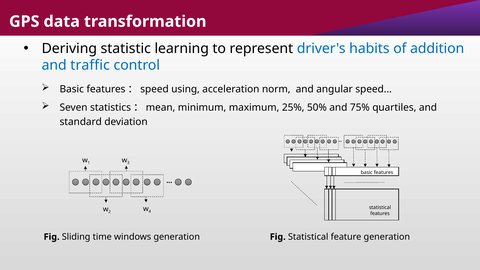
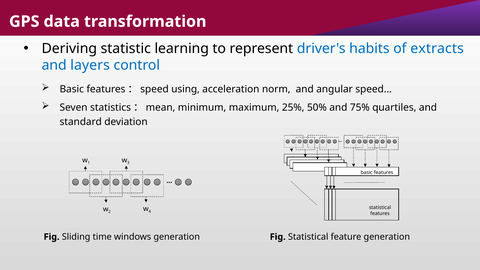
addition: addition -> extracts
traffic: traffic -> layers
